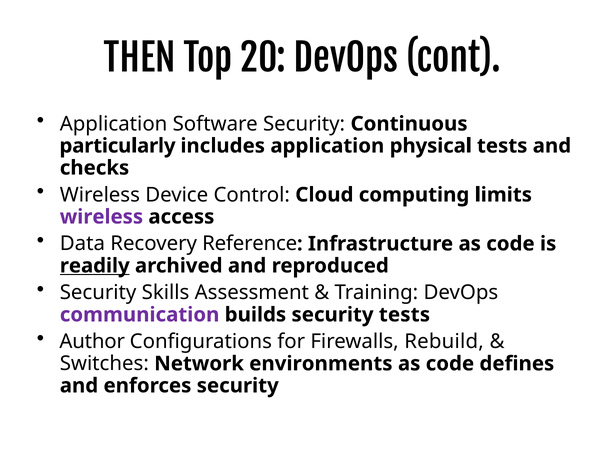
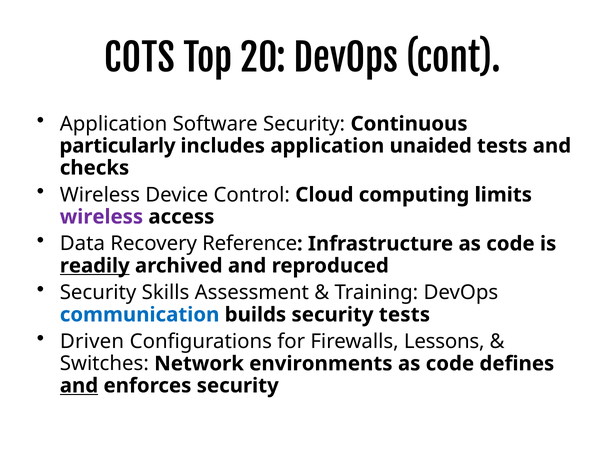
THEN: THEN -> COTS
physical: physical -> unaided
communication colour: purple -> blue
Author: Author -> Driven
Rebuild: Rebuild -> Lessons
and at (79, 386) underline: none -> present
